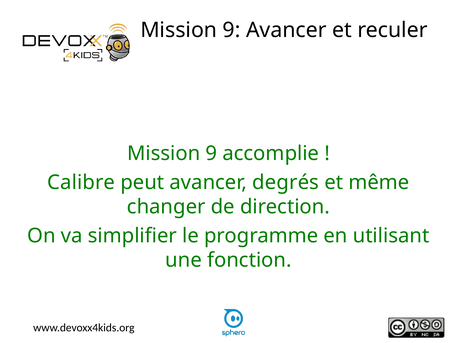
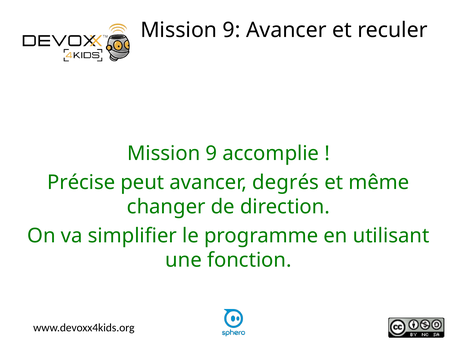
Calibre: Calibre -> Précise
